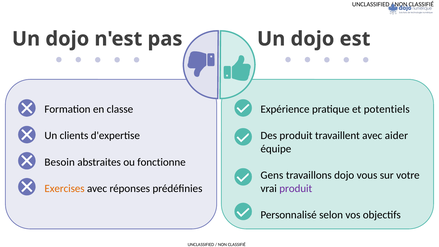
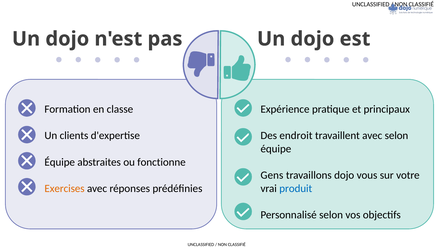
potentiels: potentiels -> principaux
Des produit: produit -> endroit
avec aider: aider -> selon
Besoin at (60, 162): Besoin -> Équipe
produit at (296, 188) colour: purple -> blue
